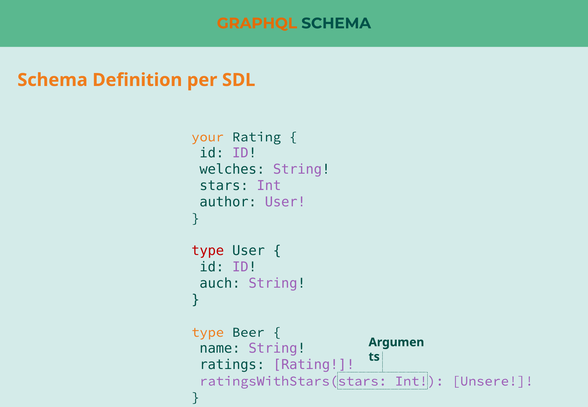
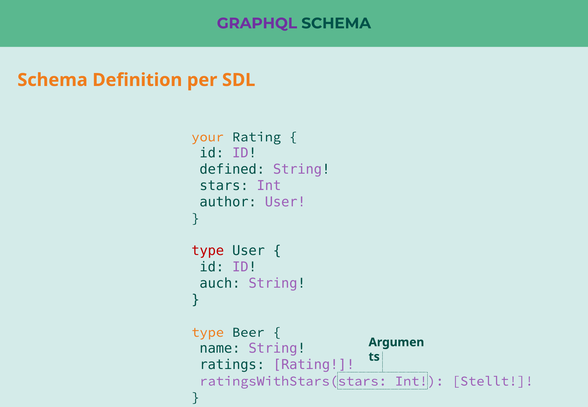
GRAPHQL colour: orange -> purple
welches: welches -> defined
Unsere: Unsere -> Stellt
